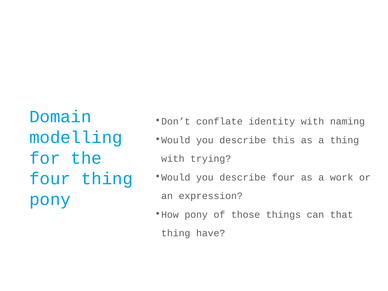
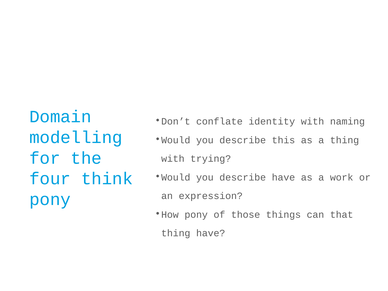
four thing: thing -> think
describe four: four -> have
